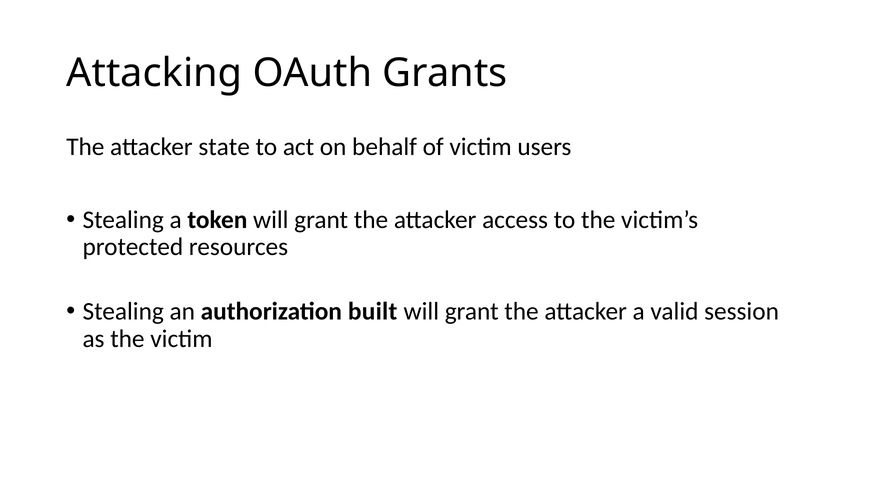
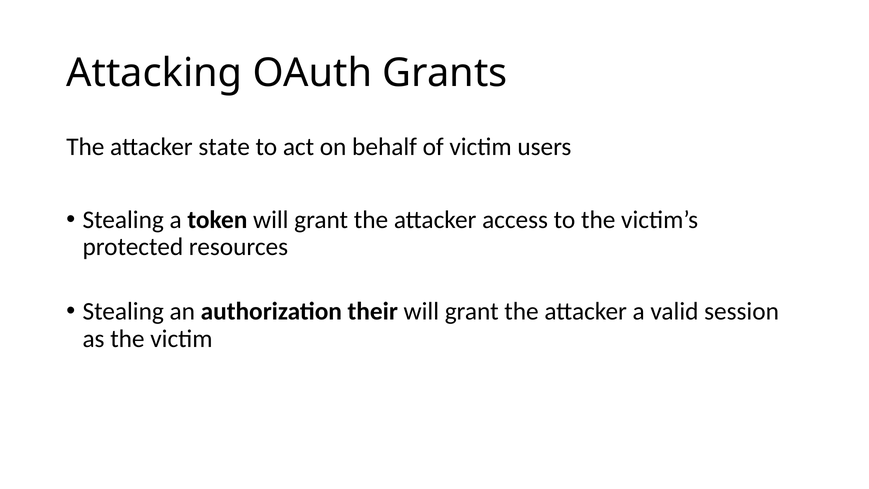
built: built -> their
